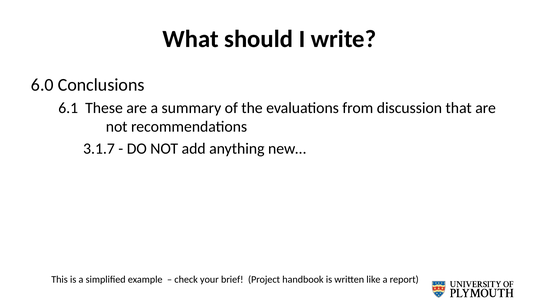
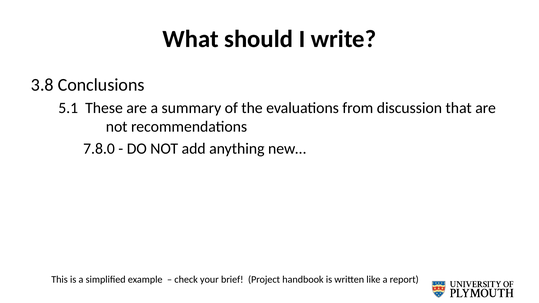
6.0: 6.0 -> 3.8
6.1: 6.1 -> 5.1
3.1.7: 3.1.7 -> 7.8.0
